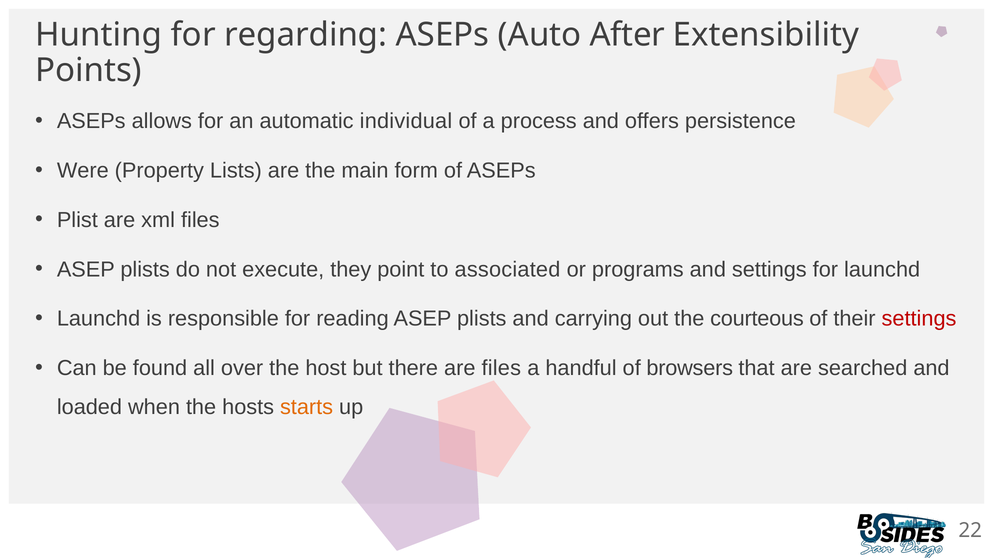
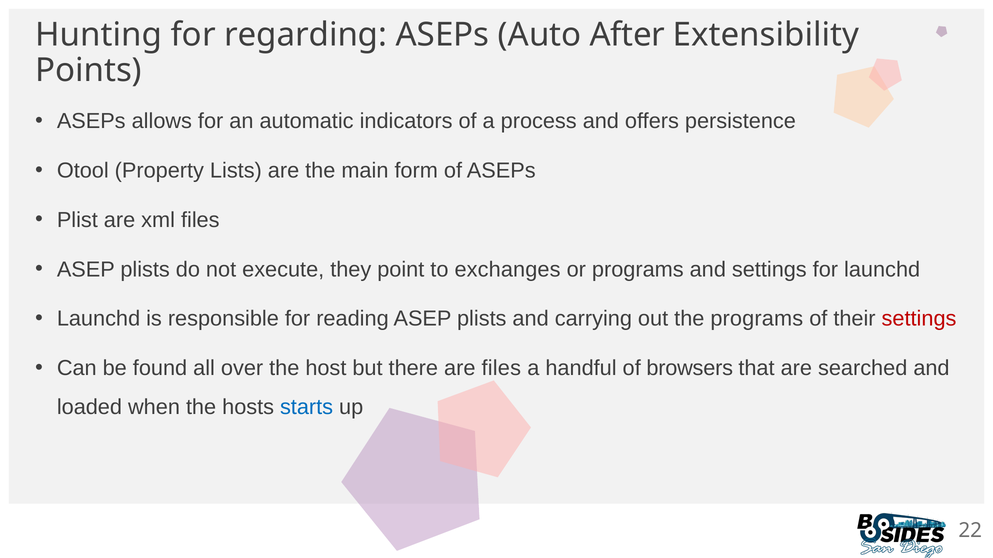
individual: individual -> indicators
Were: Were -> Otool
associated: associated -> exchanges
the courteous: courteous -> programs
starts colour: orange -> blue
